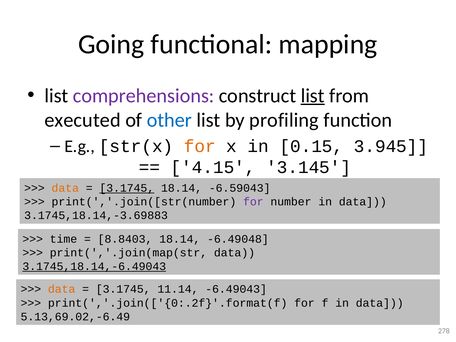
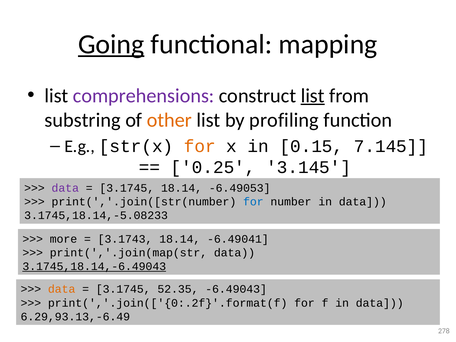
Going underline: none -> present
executed: executed -> substring
other colour: blue -> orange
3.945: 3.945 -> 7.145
4.15: 4.15 -> 0.25
data at (65, 188) colour: orange -> purple
3.1745 at (127, 188) underline: present -> none
-6.59043: -6.59043 -> -6.49053
for at (253, 202) colour: purple -> blue
3.1745,18.14,-3.69883: 3.1745,18.14,-3.69883 -> 3.1745,18.14,-5.08233
time: time -> more
8.8403: 8.8403 -> 3.1743
-6.49048: -6.49048 -> -6.49041
11.14: 11.14 -> 52.35
5.13,69.02,-6.49: 5.13,69.02,-6.49 -> 6.29,93.13,-6.49
